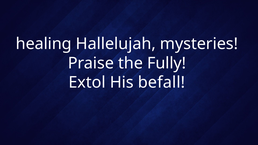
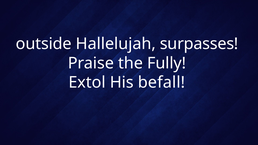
healing: healing -> outside
mysteries: mysteries -> surpasses
